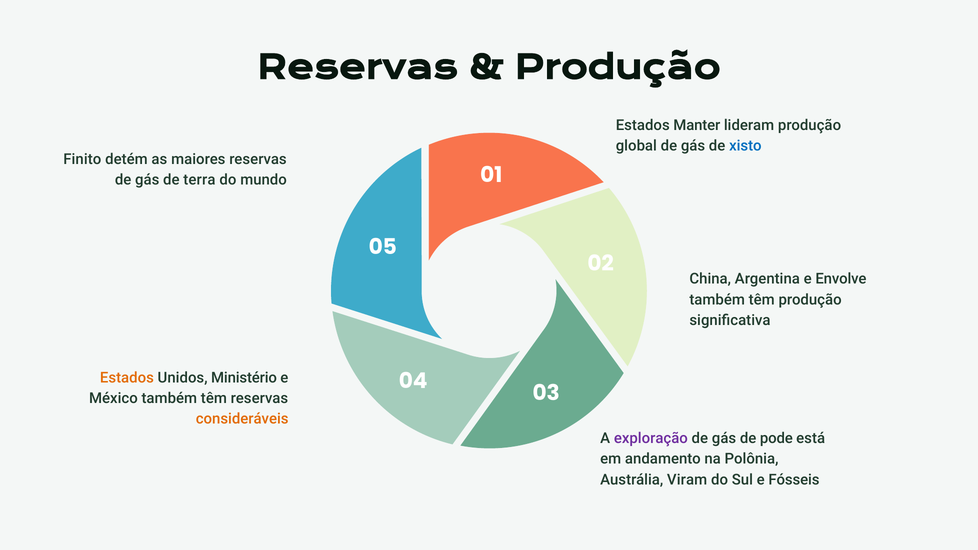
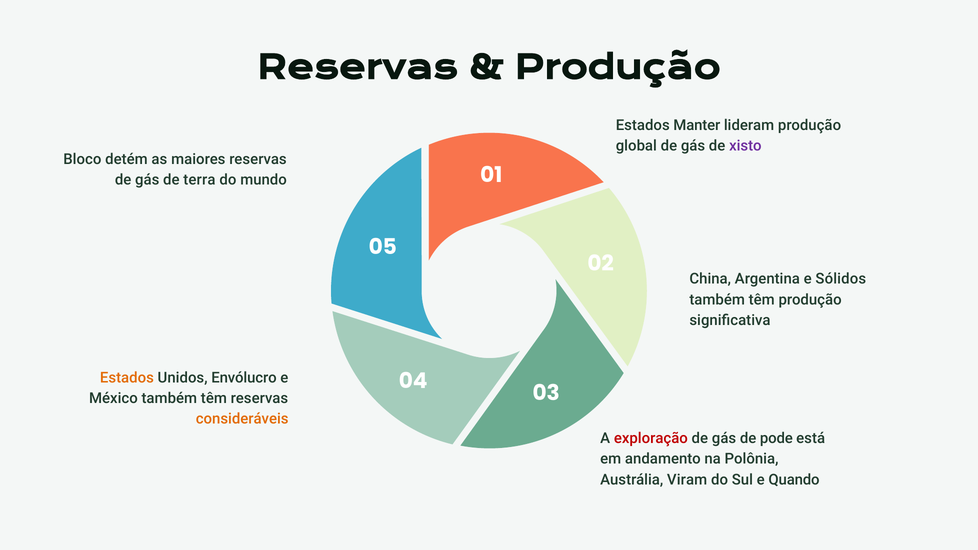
xisto colour: blue -> purple
Finito: Finito -> Bloco
Envolve: Envolve -> Sólidos
Ministério: Ministério -> Envólucro
exploração colour: purple -> red
Fósseis: Fósseis -> Quando
